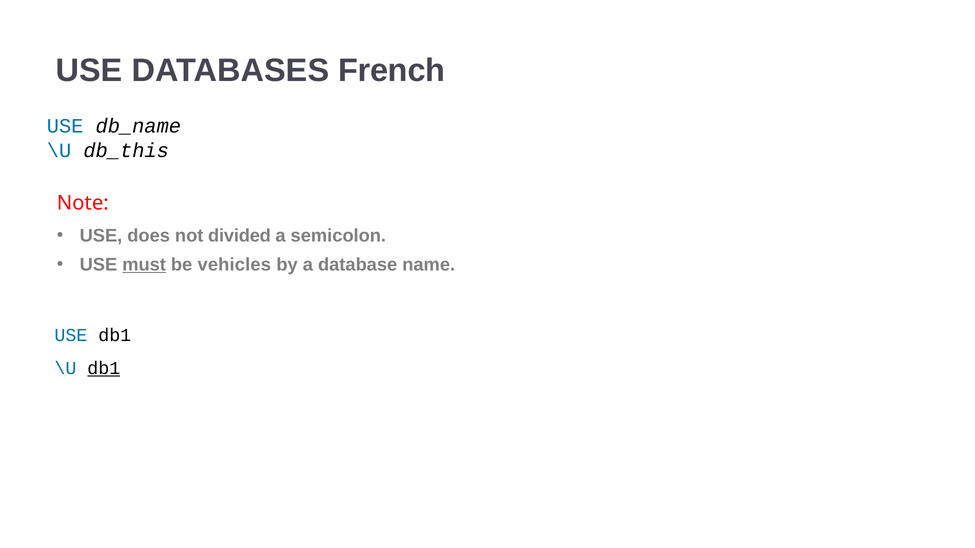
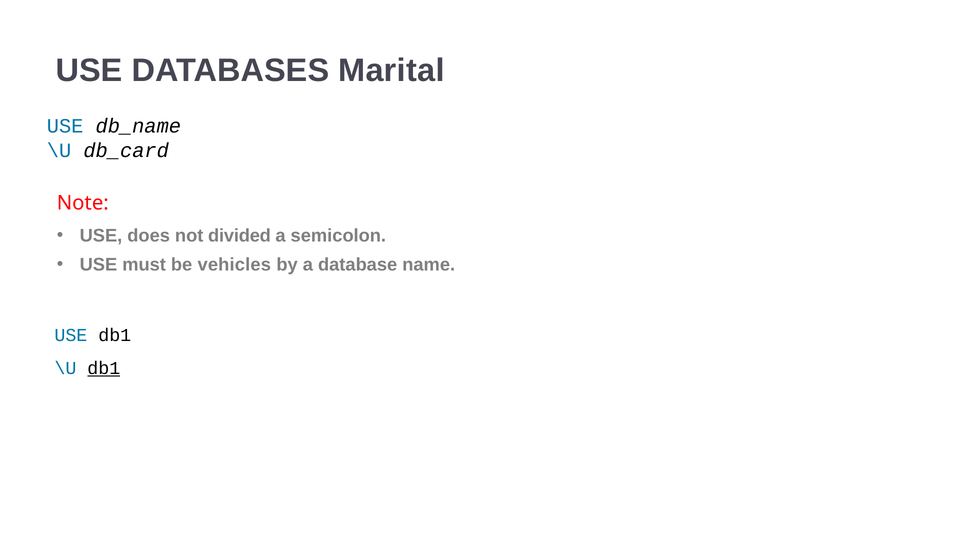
French: French -> Marital
db_this: db_this -> db_card
must underline: present -> none
